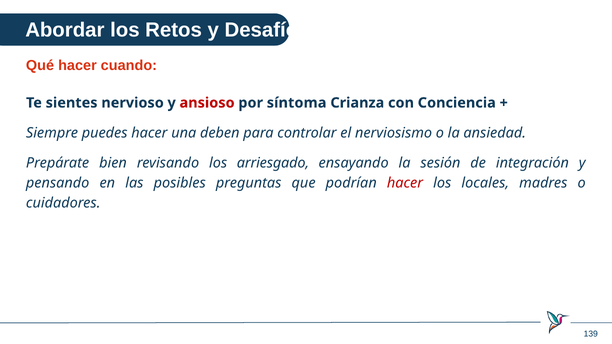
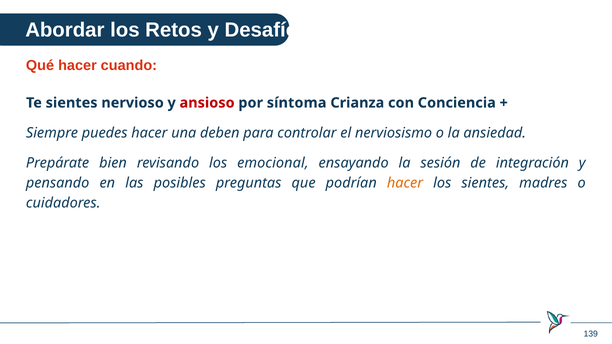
arriesgado: arriesgado -> emocional
hacer at (405, 183) colour: red -> orange
los locales: locales -> sientes
